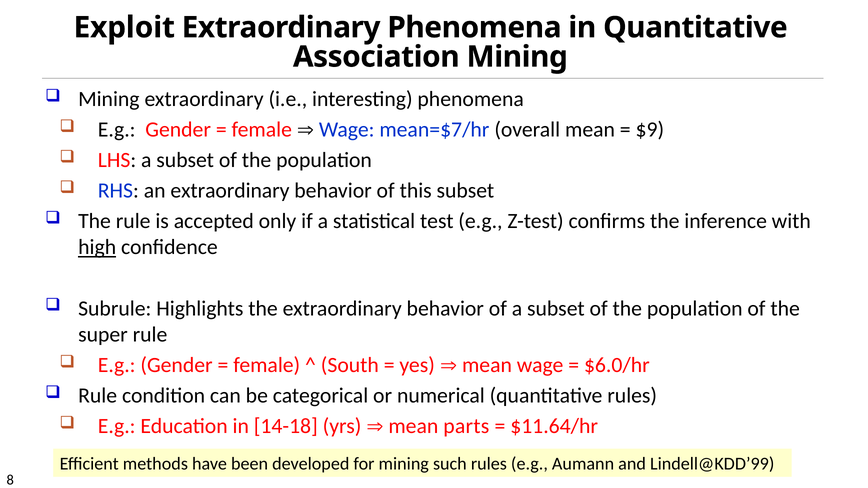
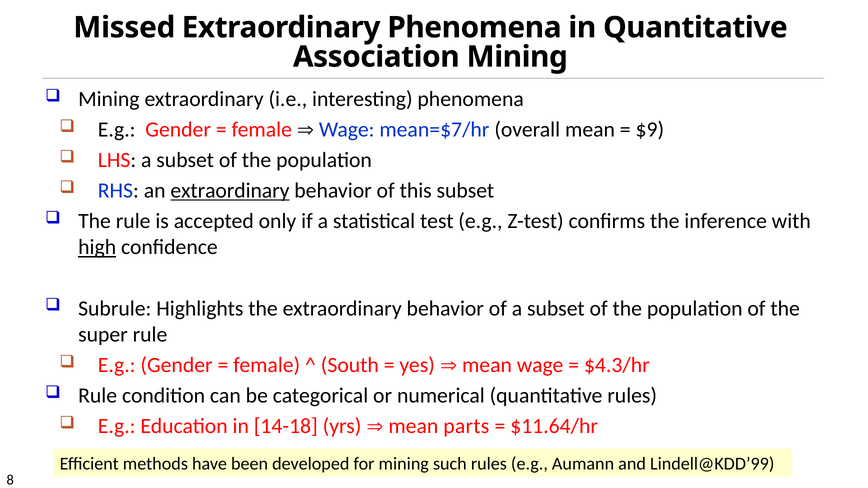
Exploit: Exploit -> Missed
extraordinary at (230, 191) underline: none -> present
$6.0/hr: $6.0/hr -> $4.3/hr
